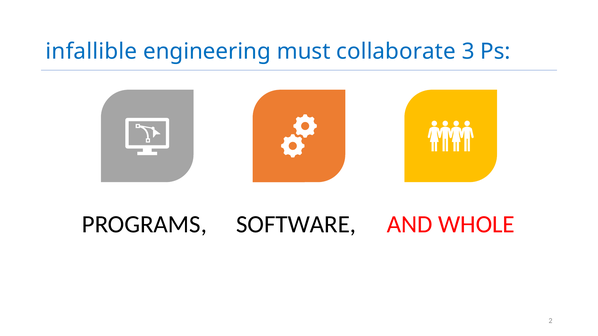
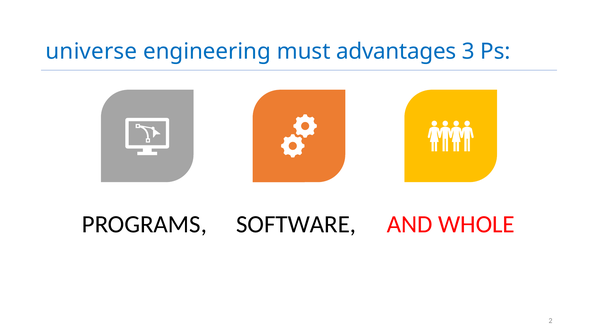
infallible: infallible -> universe
collaborate: collaborate -> advantages
